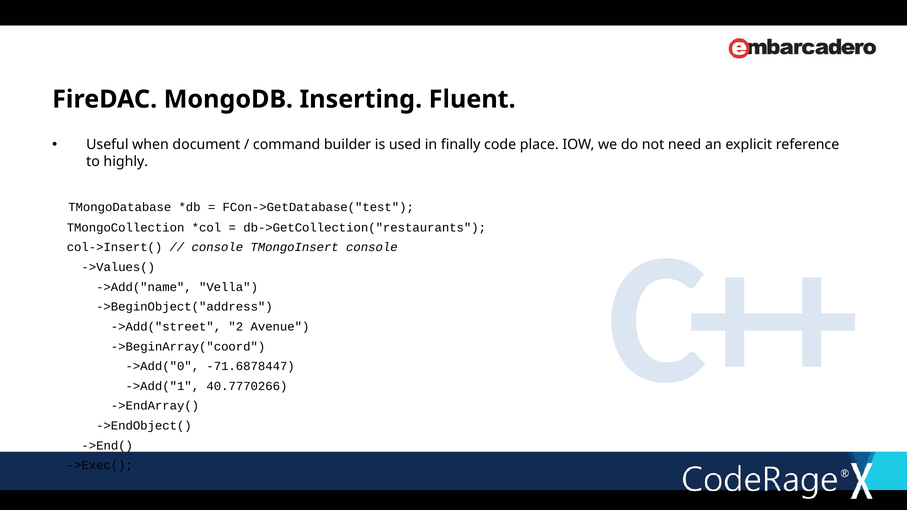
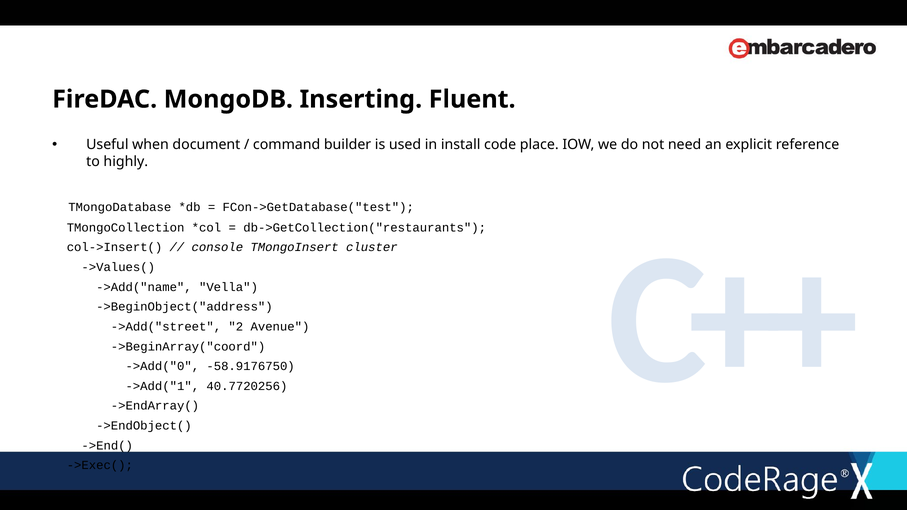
finally: finally -> install
TMongoInsert console: console -> cluster
-71.6878447: -71.6878447 -> -58.9176750
40.7770266: 40.7770266 -> 40.7720256
